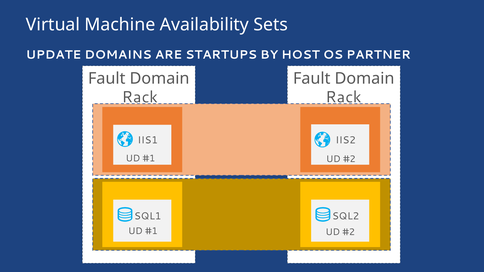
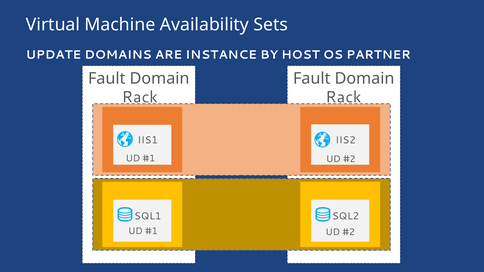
STARTUPS: STARTUPS -> INSTANCE
